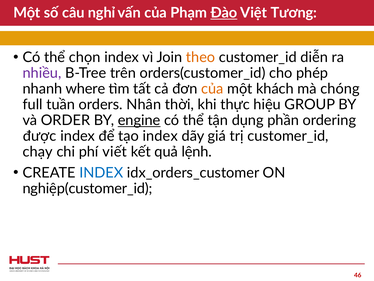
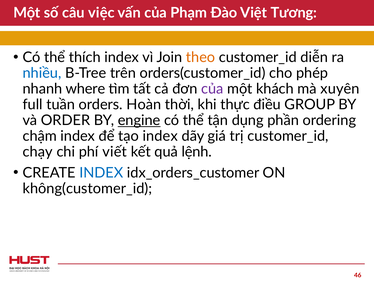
nghỉ: nghỉ -> việc
Đào underline: present -> none
chọn: chọn -> thích
nhiều colour: purple -> blue
của at (212, 89) colour: orange -> purple
chóng: chóng -> xuyên
Nhân: Nhân -> Hoàn
hiệu: hiệu -> điều
được: được -> chậm
nghiệp(customer_id: nghiệp(customer_id -> không(customer_id
